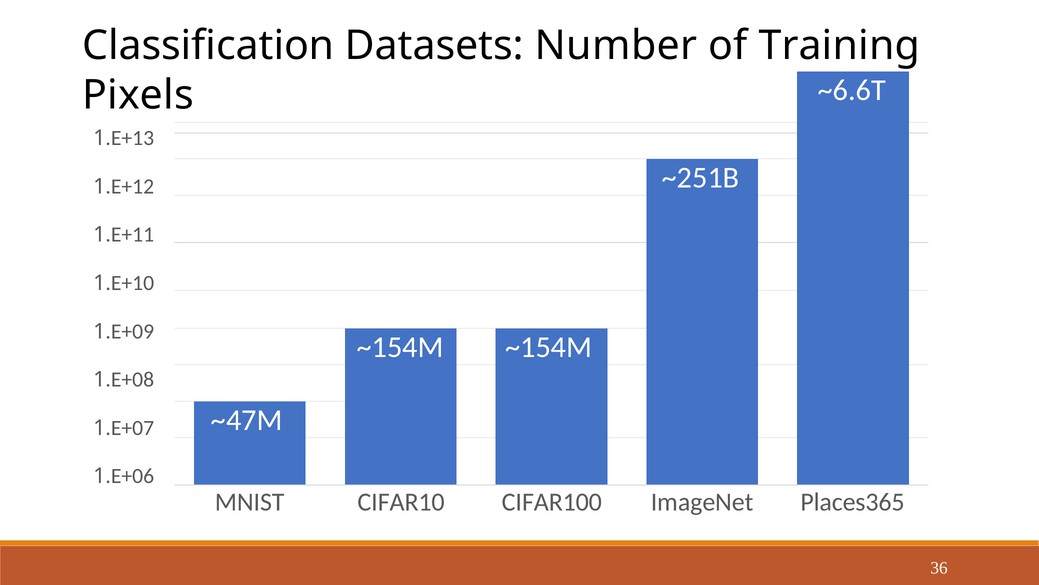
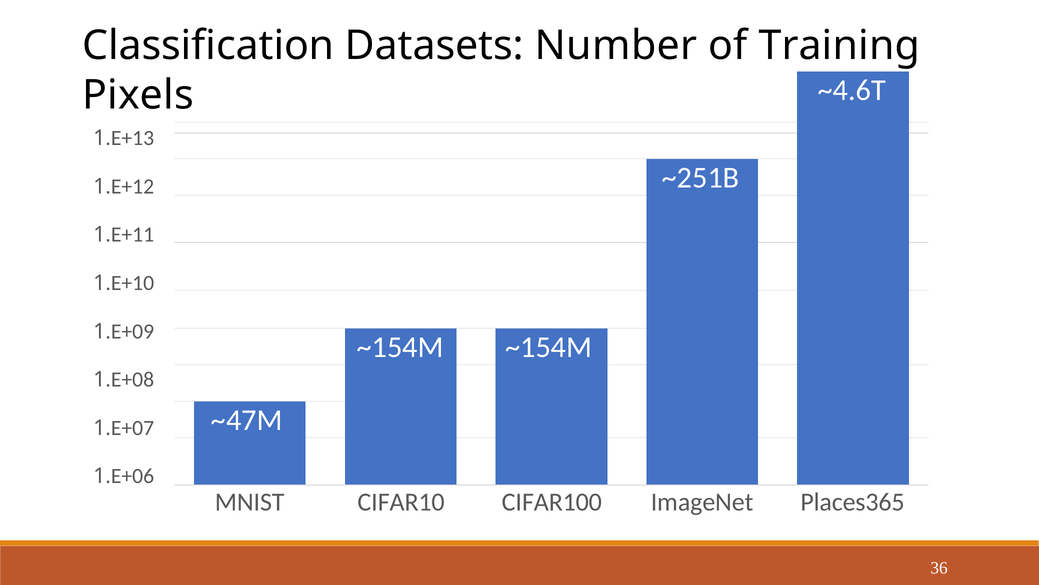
~6.6T: ~6.6T -> ~4.6T
